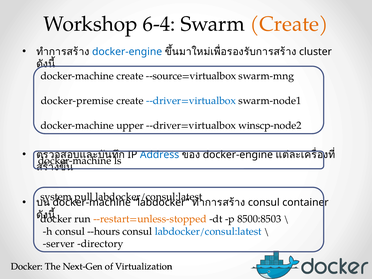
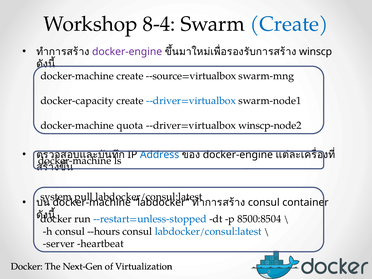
6-4: 6-4 -> 8-4
Create at (289, 24) colour: orange -> blue
docker-engine at (127, 52) colour: blue -> purple
cluster: cluster -> winscp
docker-premise: docker-premise -> docker-capacity
upper: upper -> quota
--restart=unless-stopped colour: orange -> blue
8500:8503: 8500:8503 -> 8500:8504
directory: directory -> heartbeat
